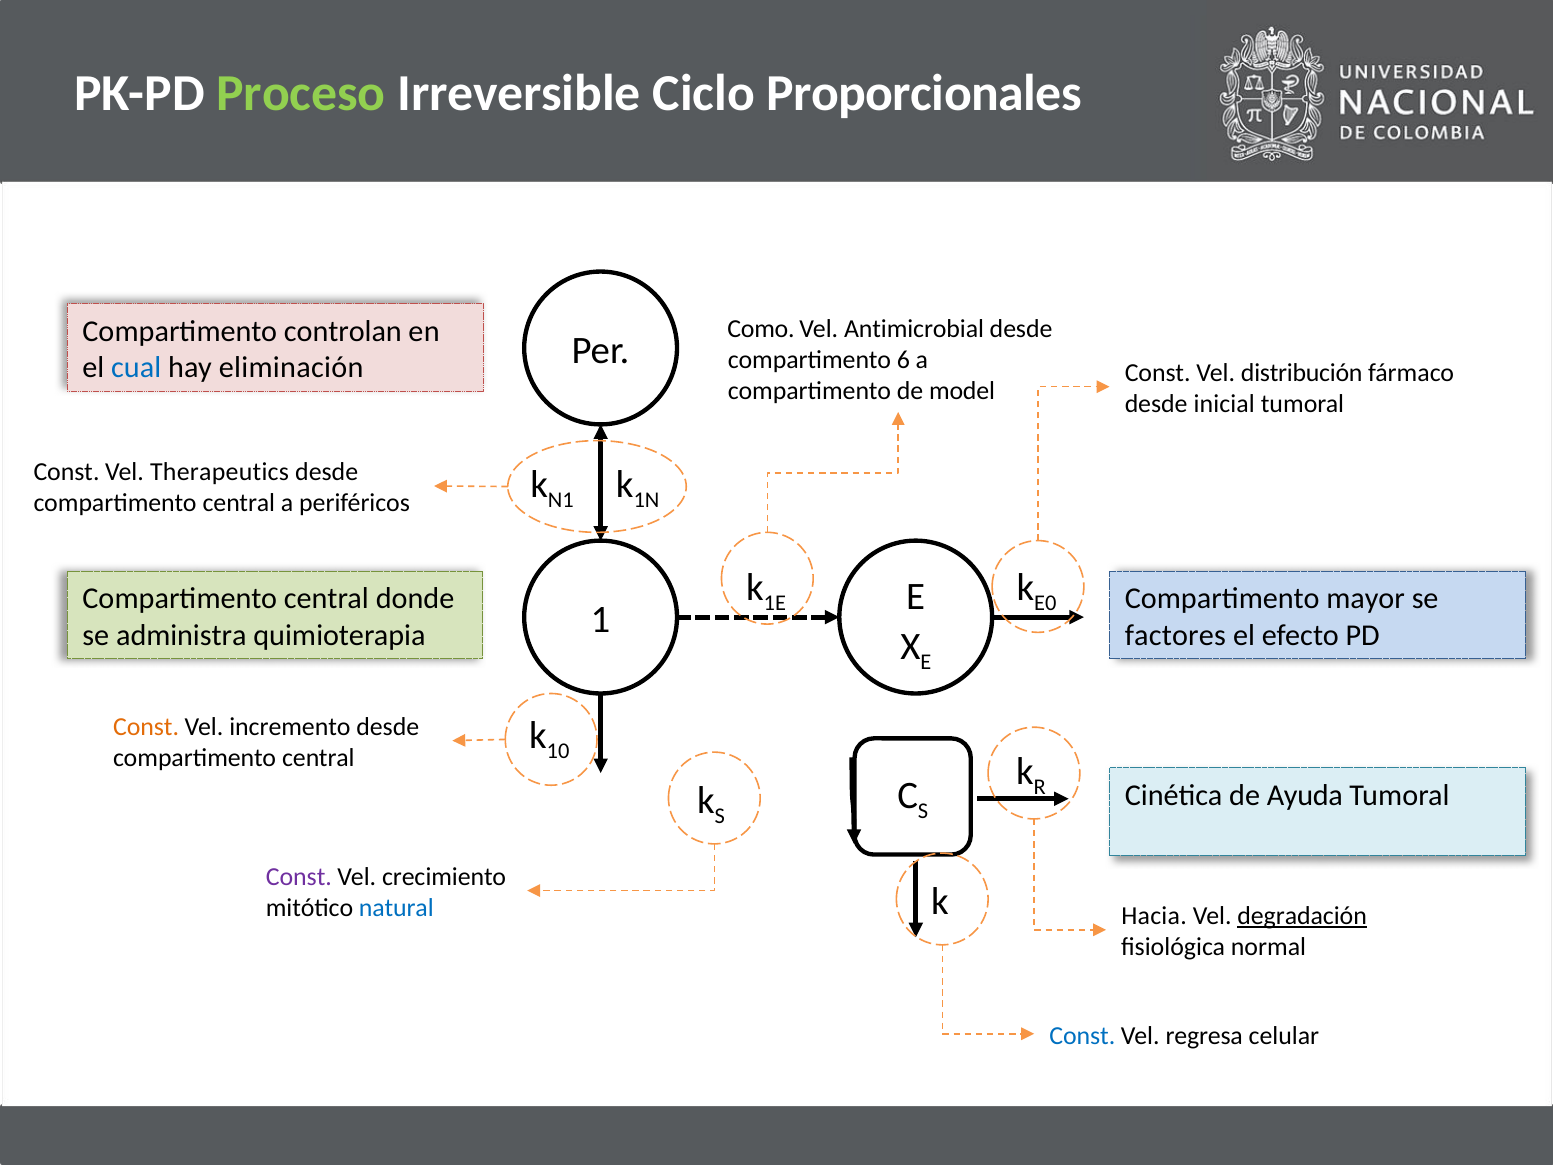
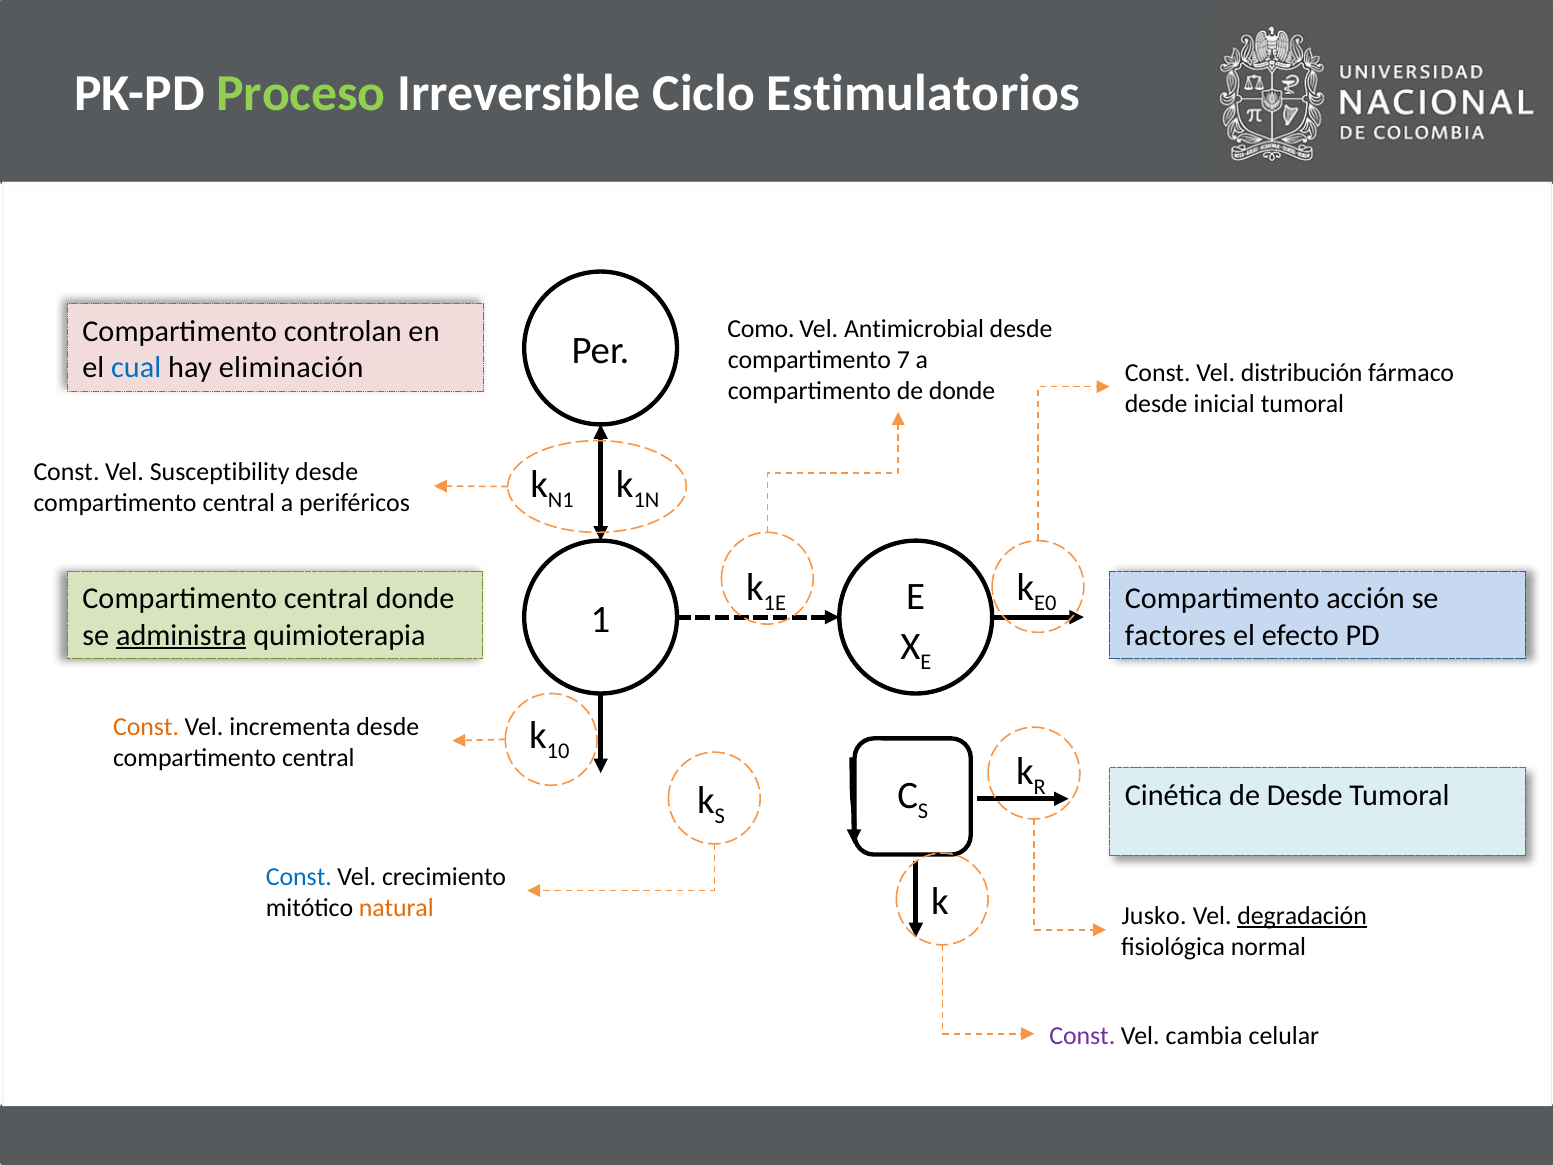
Proporcionales: Proporcionales -> Estimulatorios
6: 6 -> 7
de model: model -> donde
Therapeutics: Therapeutics -> Susceptibility
mayor: mayor -> acción
administra underline: none -> present
incremento: incremento -> incrementa
de Ayuda: Ayuda -> Desde
Const at (299, 877) colour: purple -> blue
natural colour: blue -> orange
Hacia: Hacia -> Jusko
Const at (1082, 1035) colour: blue -> purple
regresa: regresa -> cambia
